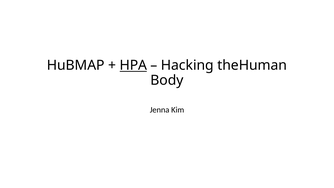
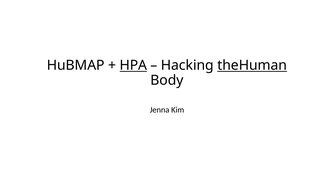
theHuman underline: none -> present
